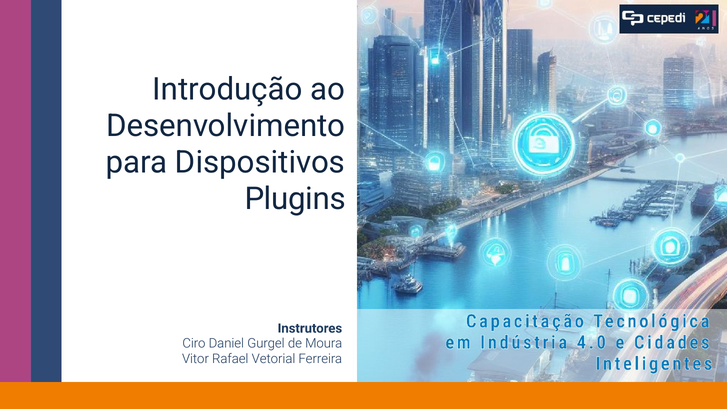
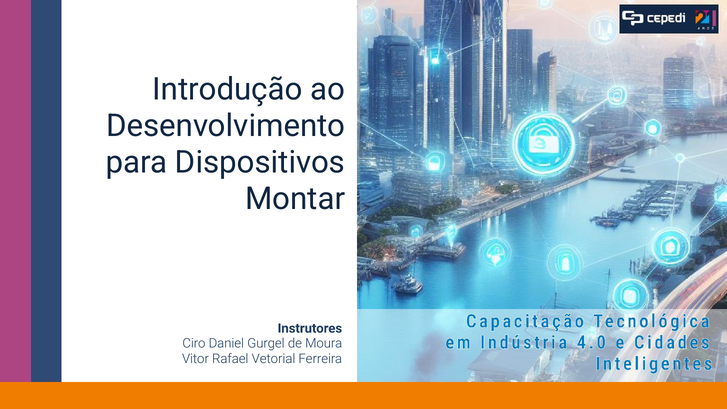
Plugins: Plugins -> Montar
